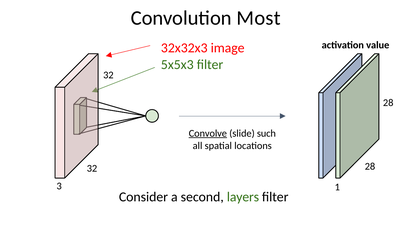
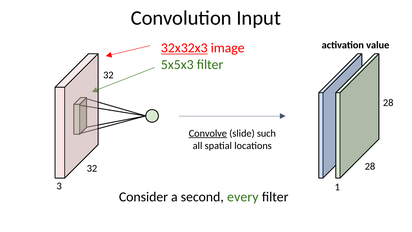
Most: Most -> Input
32x32x3 underline: none -> present
layers: layers -> every
